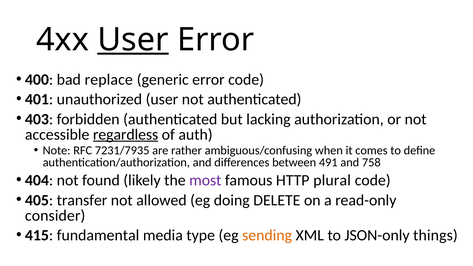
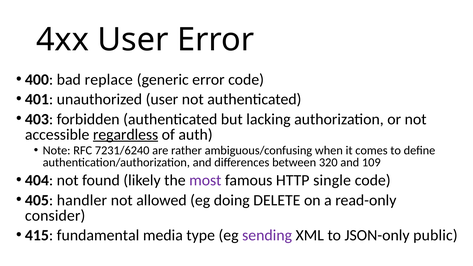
User at (133, 40) underline: present -> none
7231/7935: 7231/7935 -> 7231/6240
491: 491 -> 320
758: 758 -> 109
plural: plural -> single
transfer: transfer -> handler
sending colour: orange -> purple
things: things -> public
